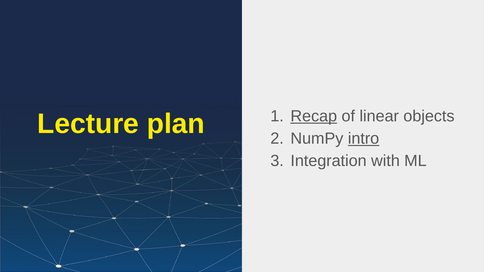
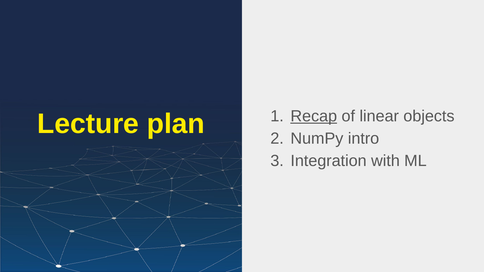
intro underline: present -> none
